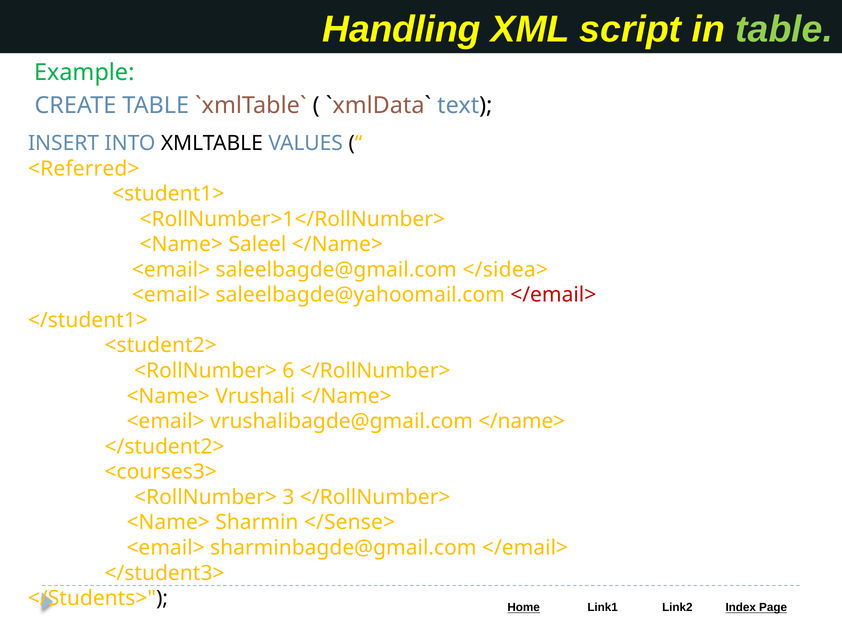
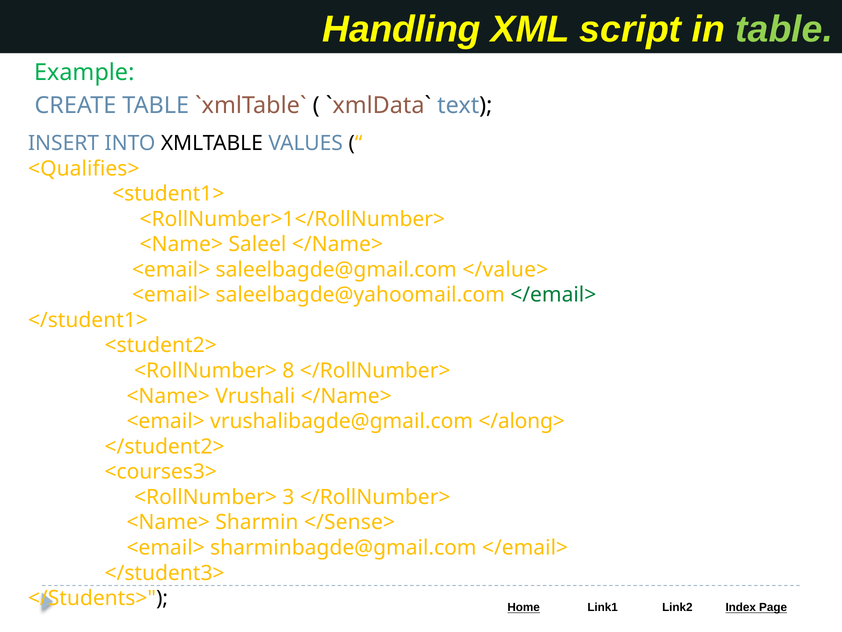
<Referred>: <Referred> -> <Qualifies>
</sidea>: </sidea> -> </value>
</email> at (553, 295) colour: red -> green
6: 6 -> 8
vrushalibagde@gmail.com </name>: </name> -> </along>
